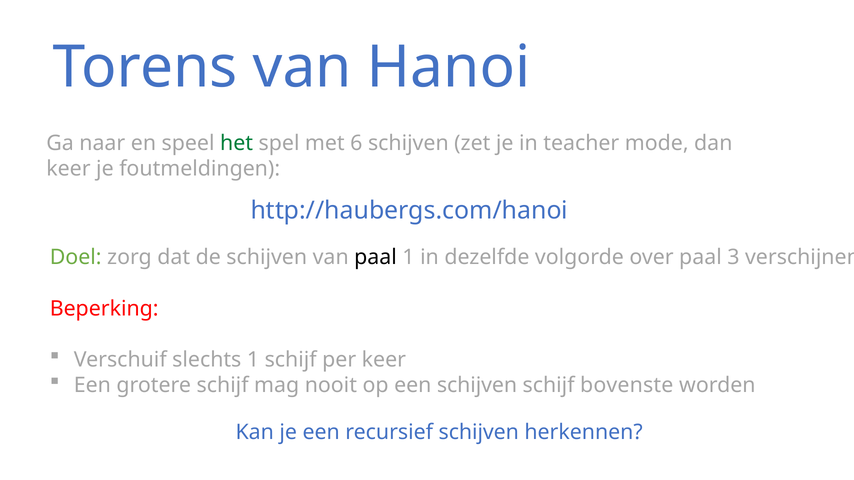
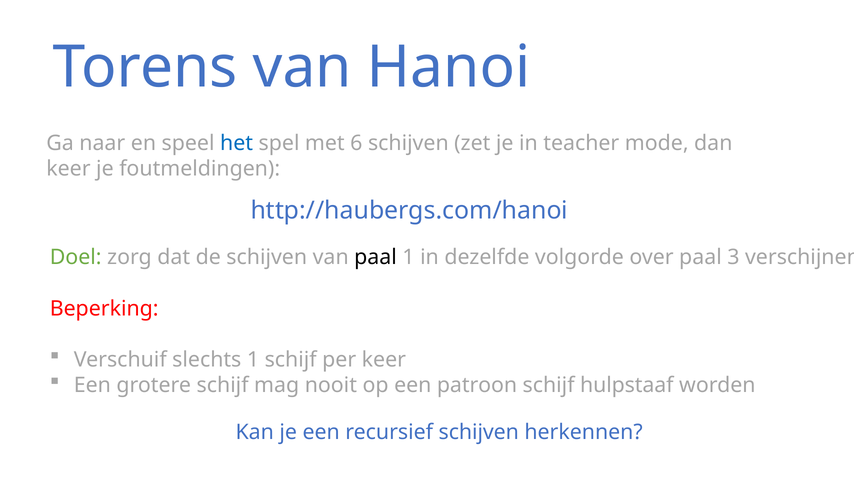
het colour: green -> blue
een schijven: schijven -> patroon
bovenste: bovenste -> hulpstaaf
